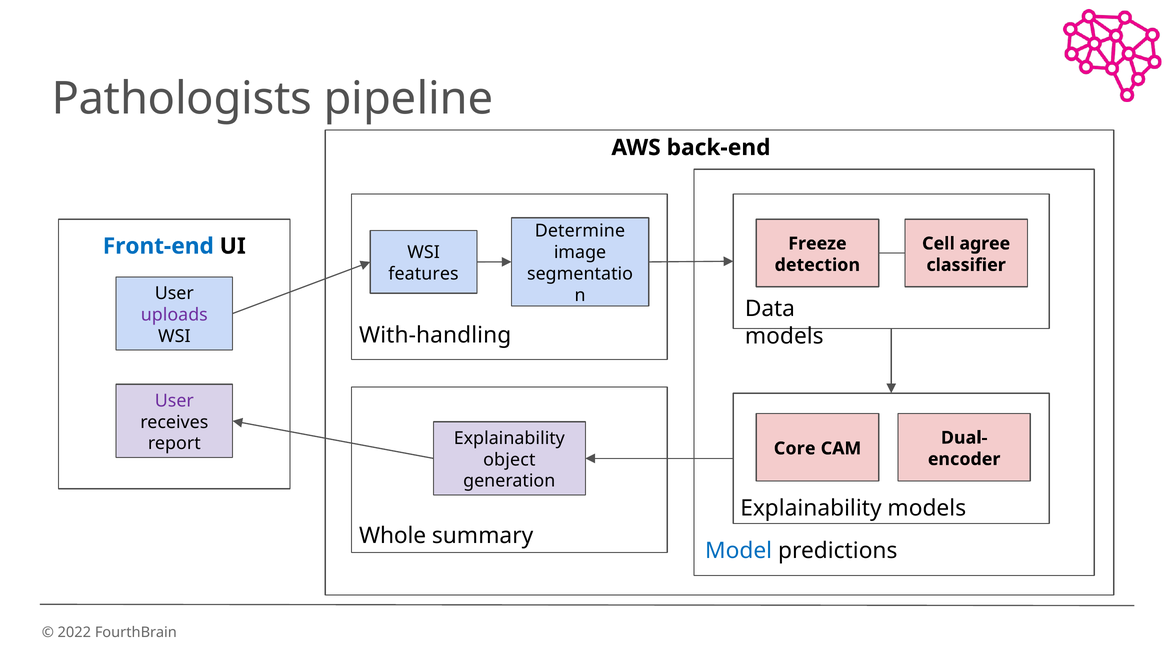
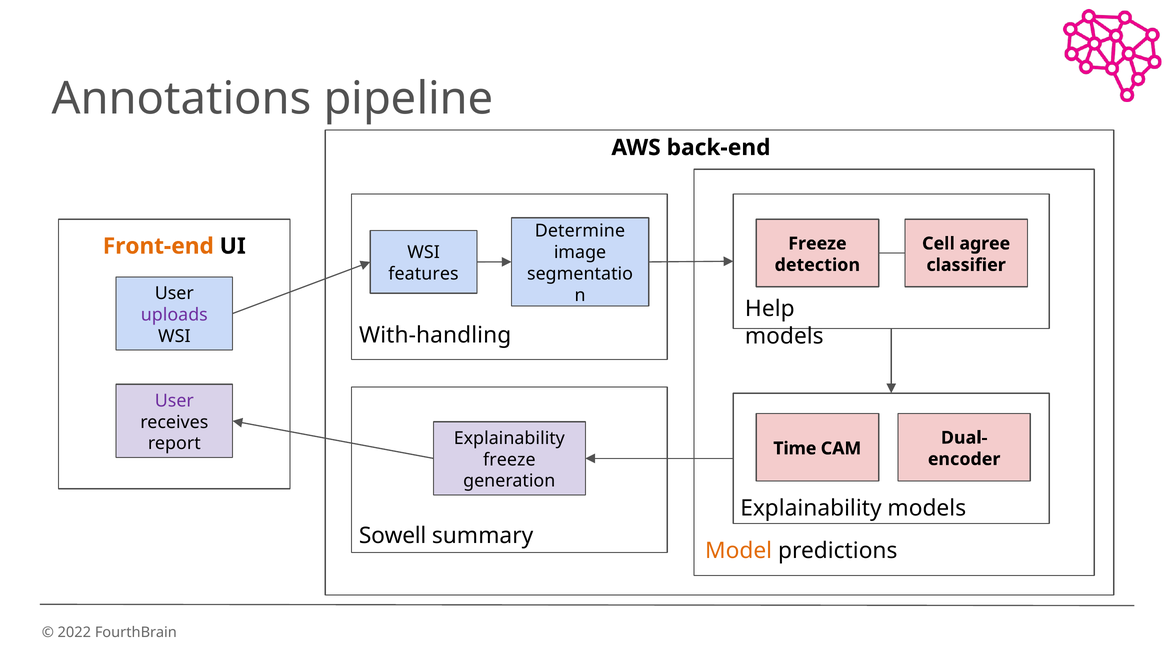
Pathologists: Pathologists -> Annotations
Front-end colour: blue -> orange
Data: Data -> Help
Core: Core -> Time
object at (509, 460): object -> freeze
Whole: Whole -> Sowell
Model colour: blue -> orange
